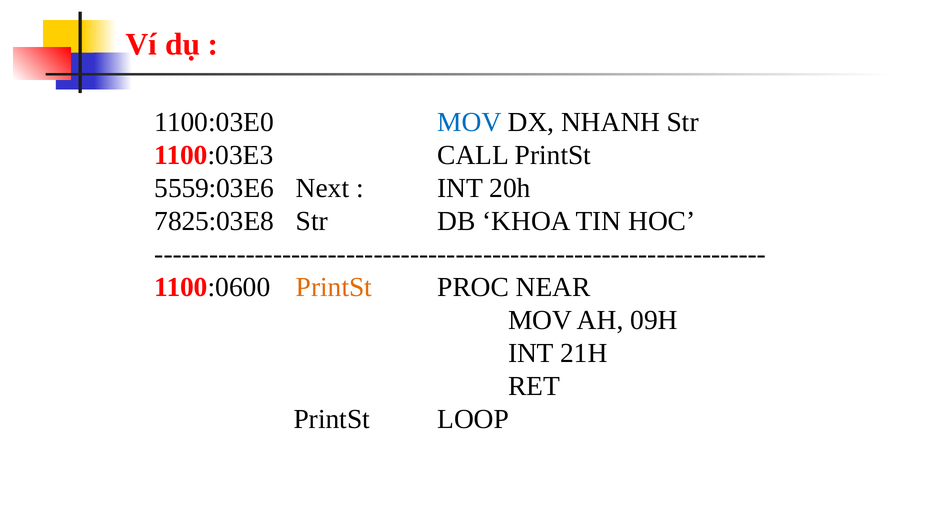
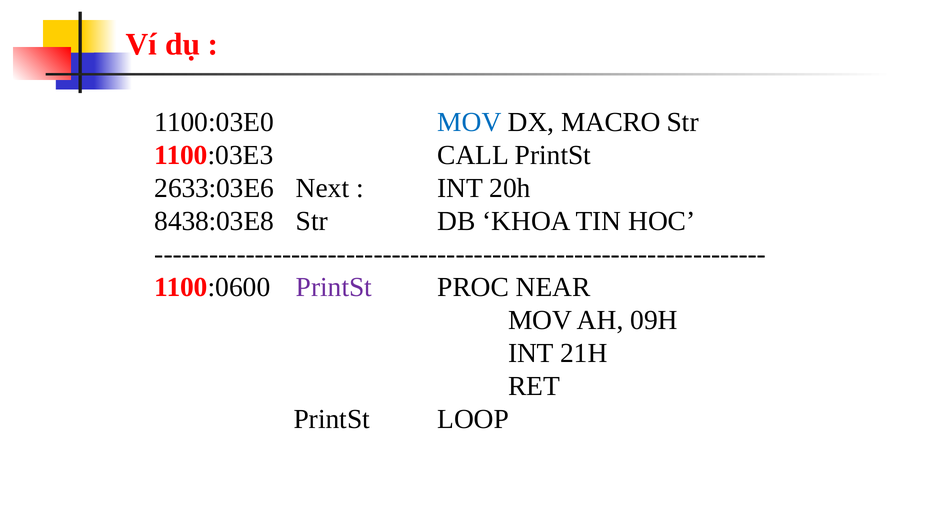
NHANH: NHANH -> MACRO
5559:03E6: 5559:03E6 -> 2633:03E6
7825:03E8: 7825:03E8 -> 8438:03E8
PrintSt at (334, 287) colour: orange -> purple
